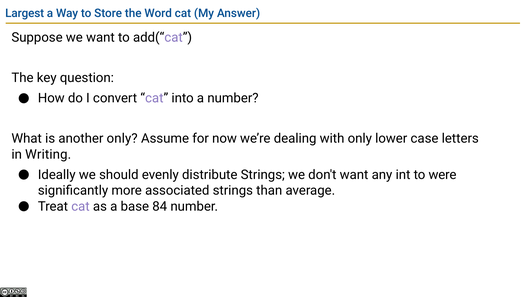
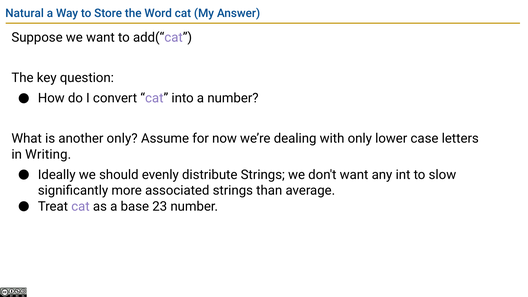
Largest: Largest -> Natural
were: were -> slow
84: 84 -> 23
